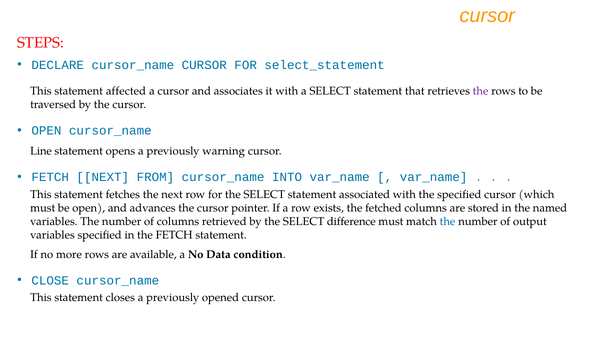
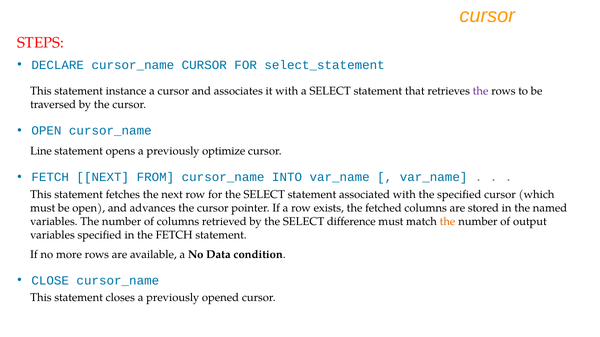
affected: affected -> instance
warning: warning -> optimize
the at (448, 222) colour: blue -> orange
